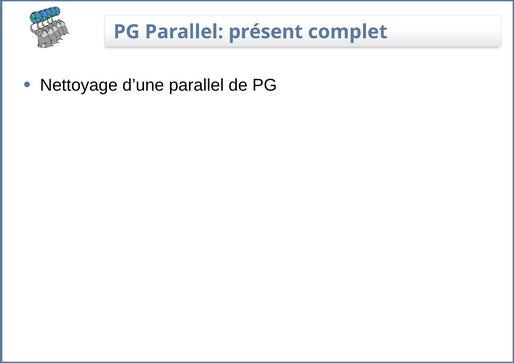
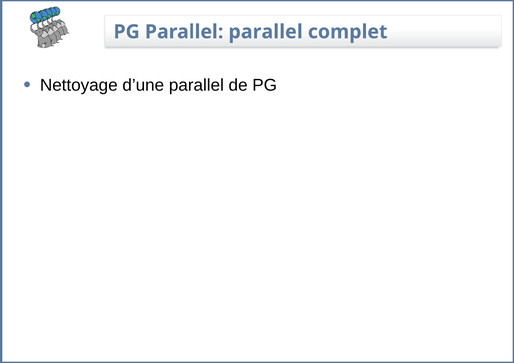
Parallel présent: présent -> parallel
